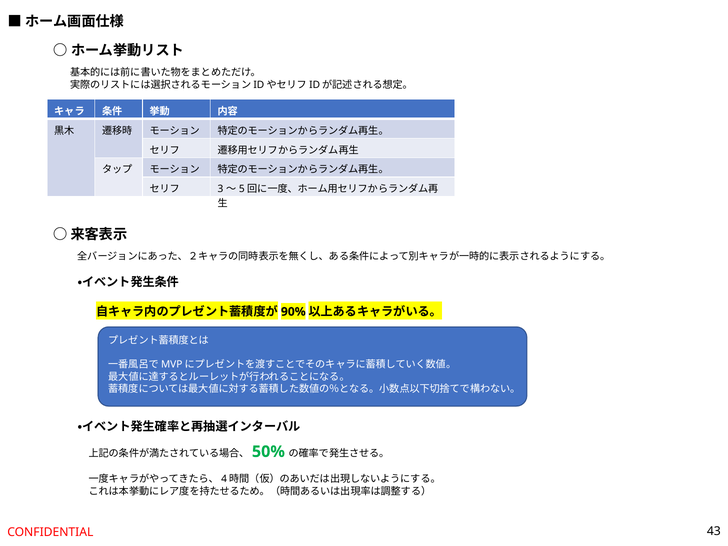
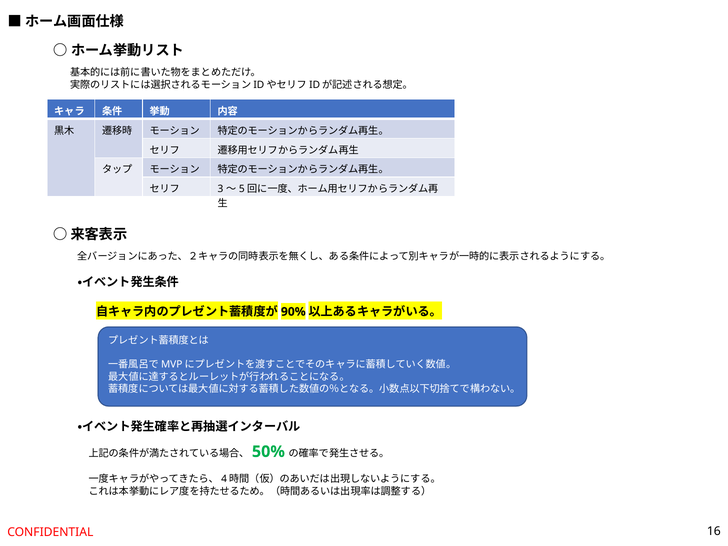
43: 43 -> 16
